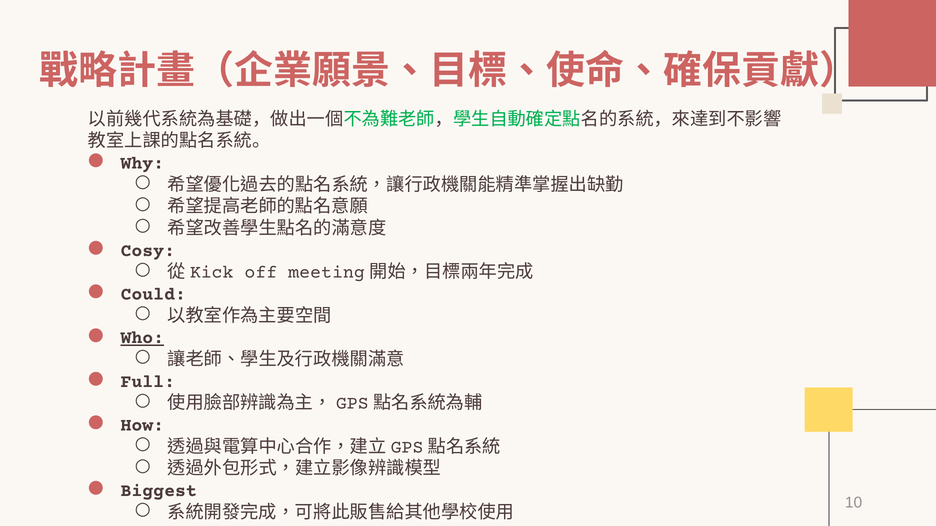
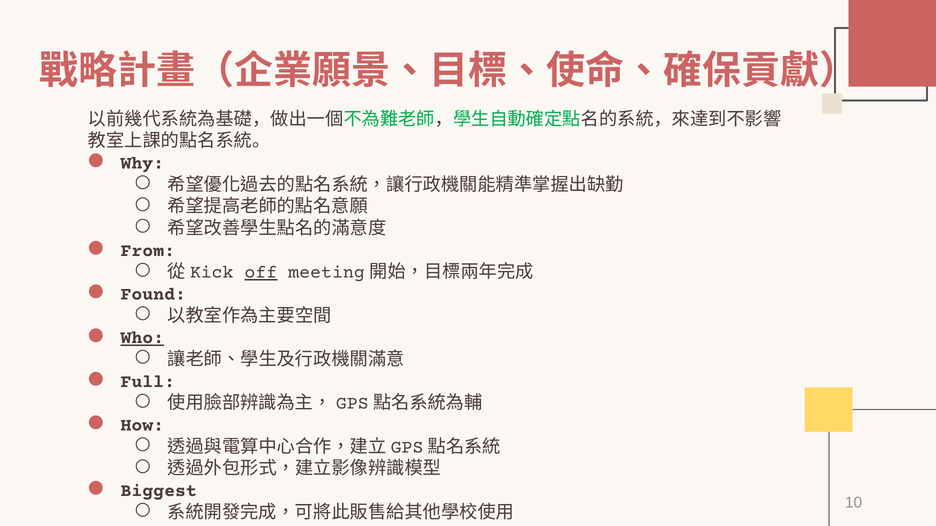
Cosy: Cosy -> From
off underline: none -> present
Could: Could -> Found
